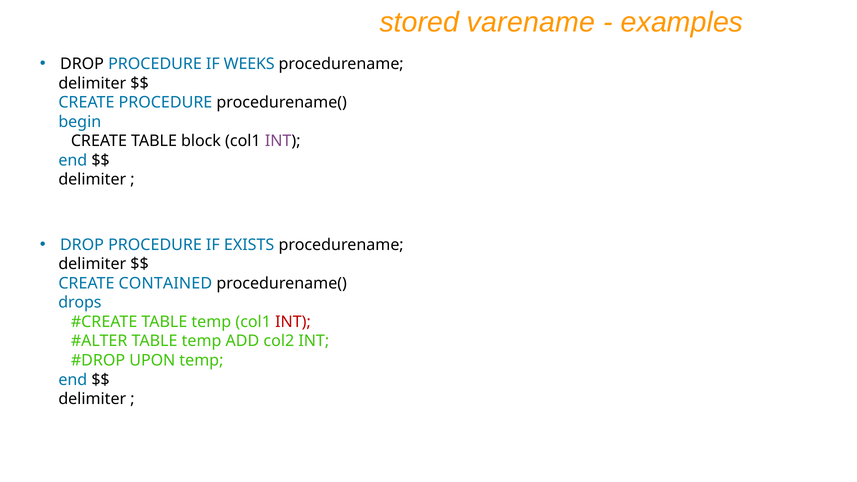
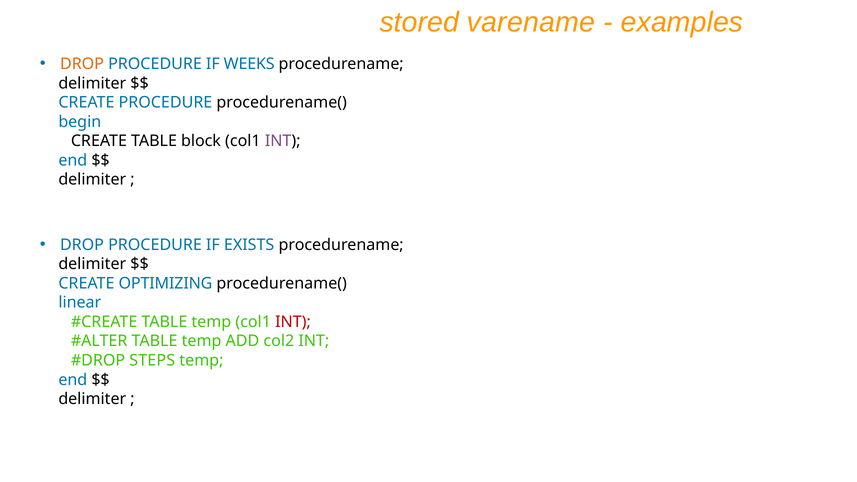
DROP at (82, 64) colour: black -> orange
CONTAINED: CONTAINED -> OPTIMIZING
drops: drops -> linear
UPON: UPON -> STEPS
